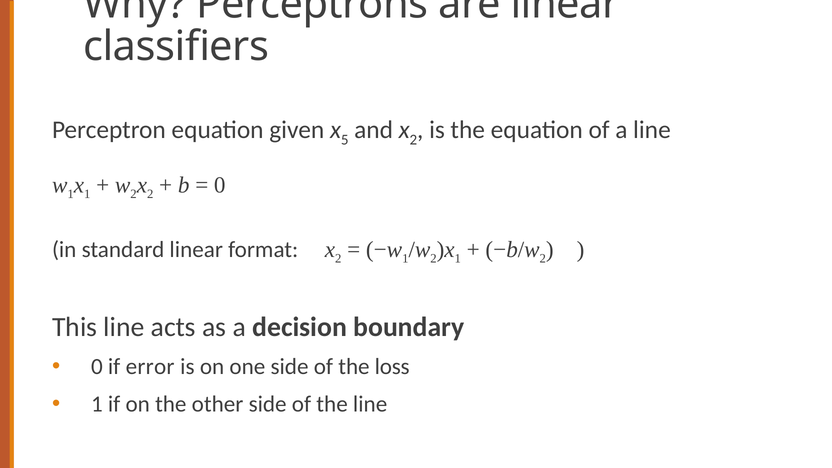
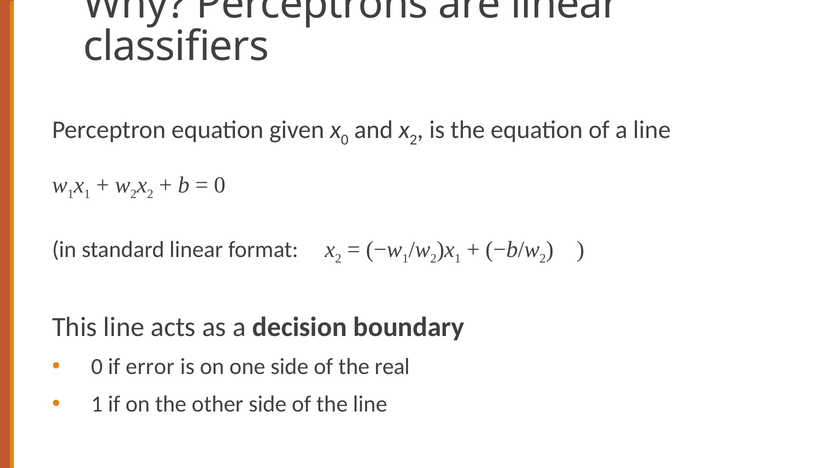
5 at (345, 140): 5 -> 0
loss: loss -> real
